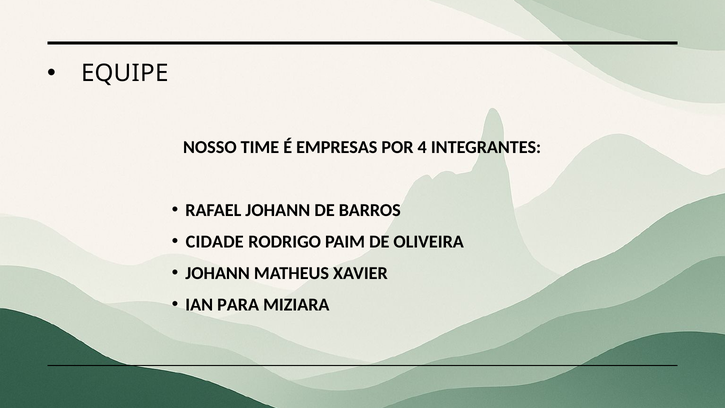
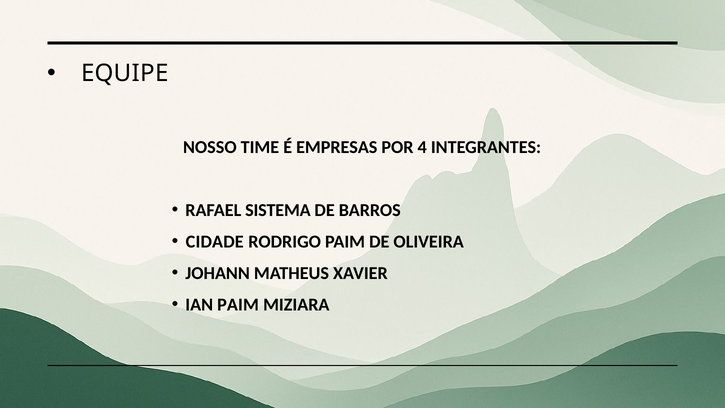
RAFAEL JOHANN: JOHANN -> SISTEMA
IAN PARA: PARA -> PAIM
